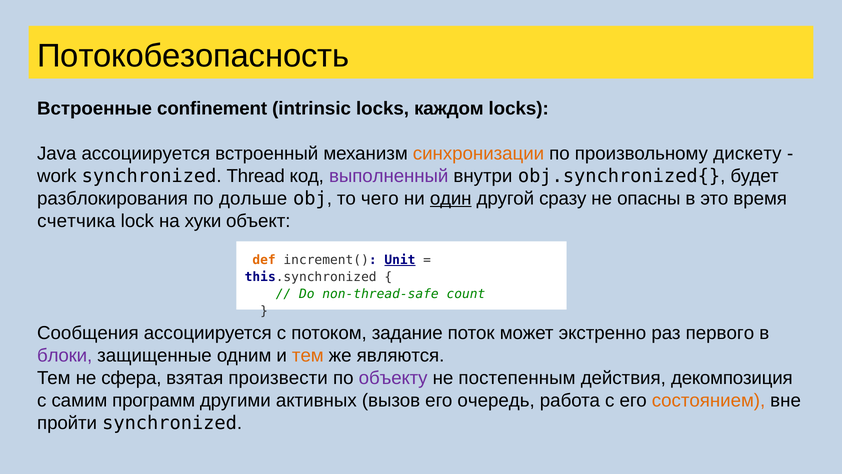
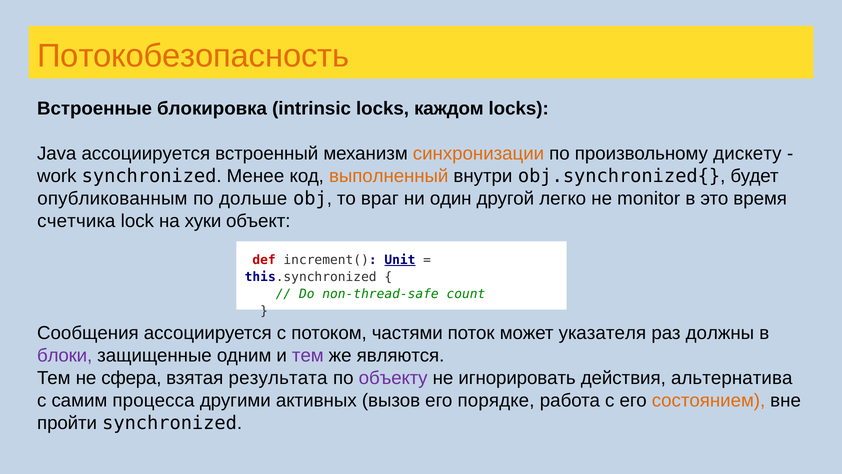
Потокобезопасность colour: black -> orange
confinement: confinement -> блокировка
Thread: Thread -> Менее
выполненный colour: purple -> orange
разблокирования: разблокирования -> опубликованным
чего: чего -> враг
один underline: present -> none
сразу: сразу -> легко
опасны: опасны -> monitor
def colour: orange -> red
задание: задание -> частями
экстренно: экстренно -> указателя
первого: первого -> должны
тем at (308, 355) colour: orange -> purple
произвести: произвести -> результата
постепенным: постепенным -> игнорировать
декомпозиция: декомпозиция -> альтернатива
программ: программ -> процесса
очередь: очередь -> порядке
